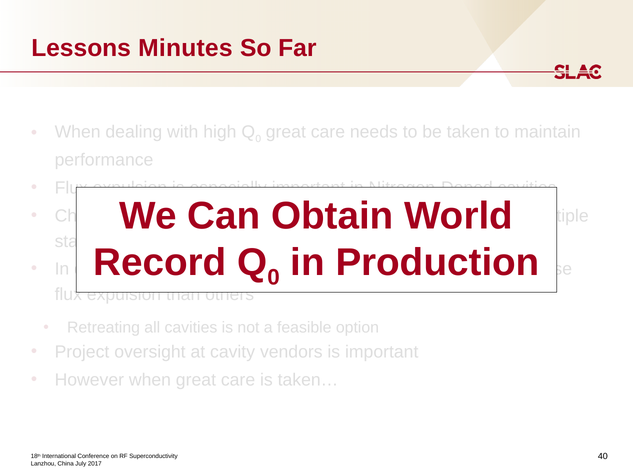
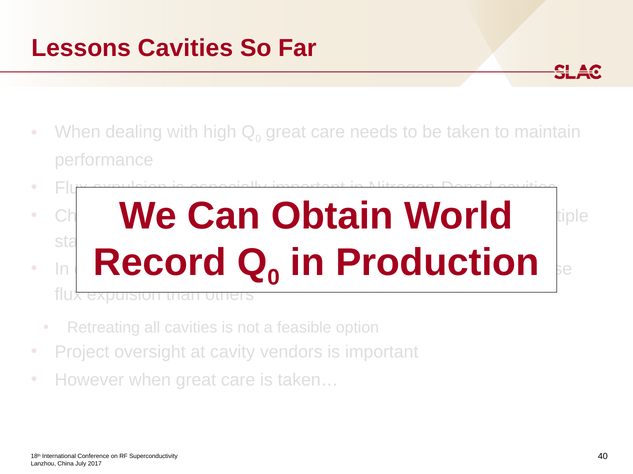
Lessons Minutes: Minutes -> Cavities
